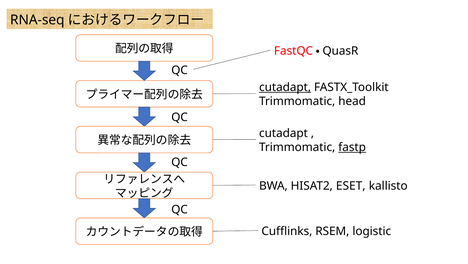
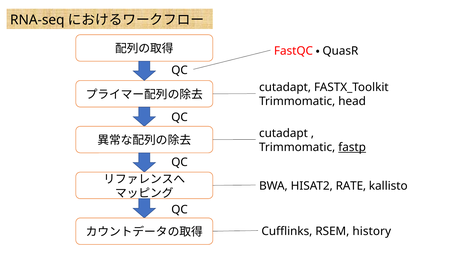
cutadapt at (285, 87) underline: present -> none
ESET: ESET -> RATE
logistic: logistic -> history
